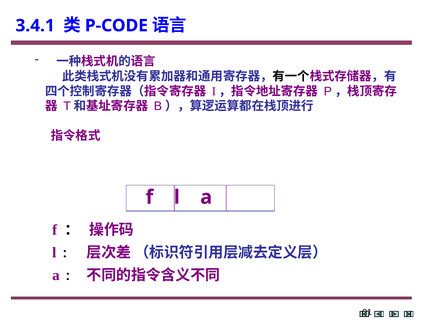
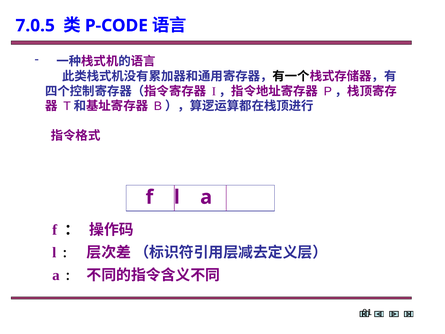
3.4.1: 3.4.1 -> 7.0.5
